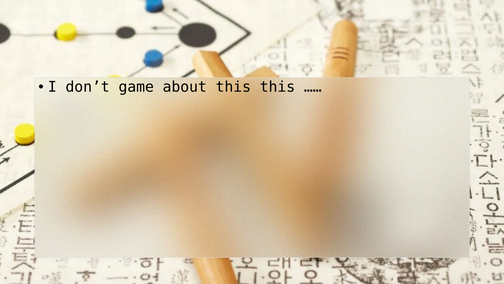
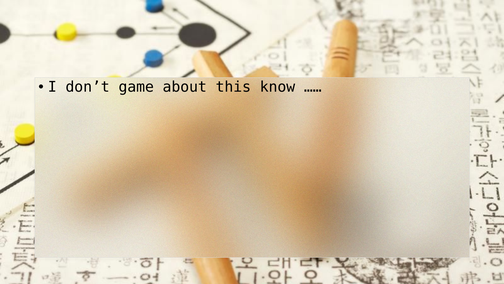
this this: this -> know
